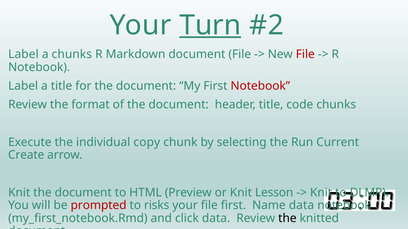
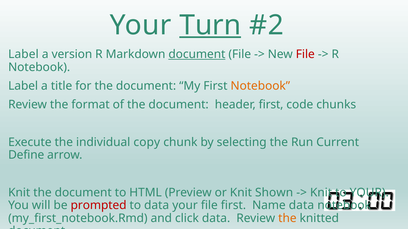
a chunks: chunks -> version
document at (197, 54) underline: none -> present
Notebook at (260, 86) colour: red -> orange
header title: title -> first
Create: Create -> Define
Lesson: Lesson -> Shown
to DLMP: DLMP -> YOUR
to risks: risks -> data
the at (287, 219) colour: black -> orange
